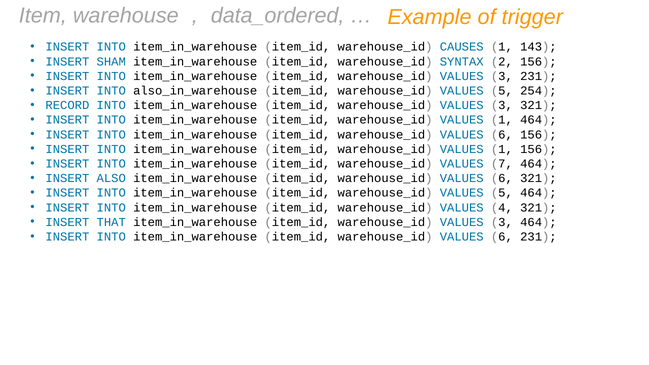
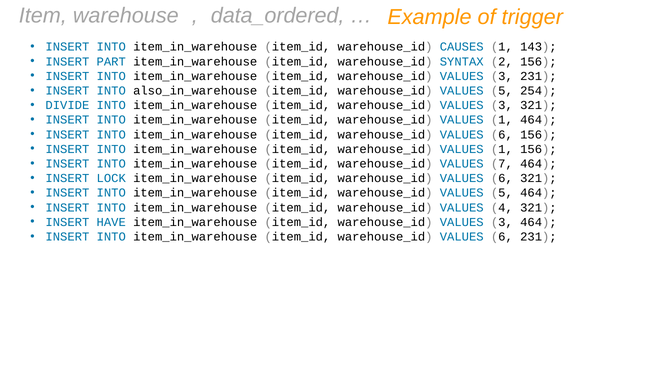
SHAM: SHAM -> PART
RECORD: RECORD -> DIVIDE
ALSO: ALSO -> LOCK
THAT: THAT -> HAVE
